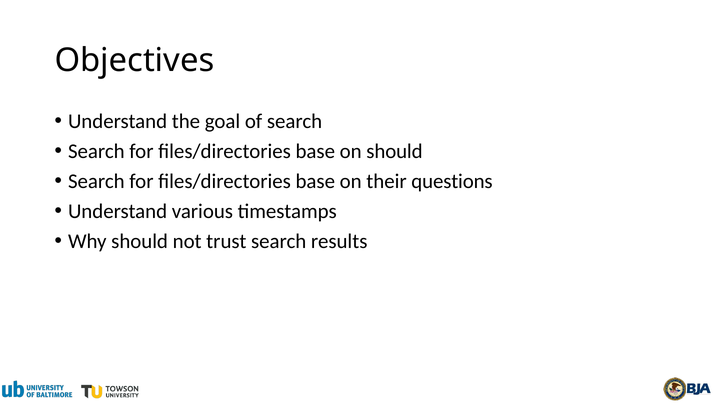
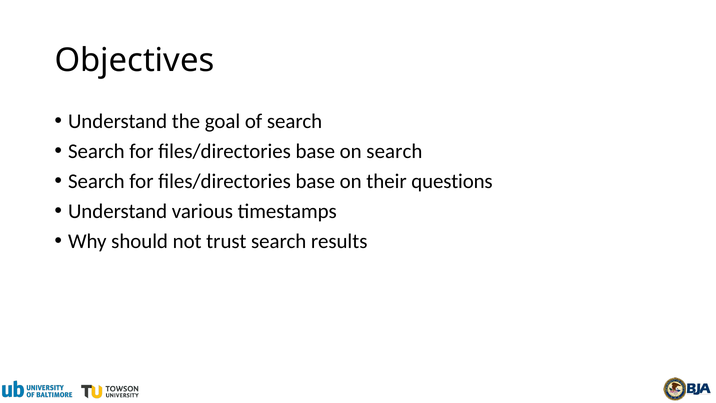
on should: should -> search
